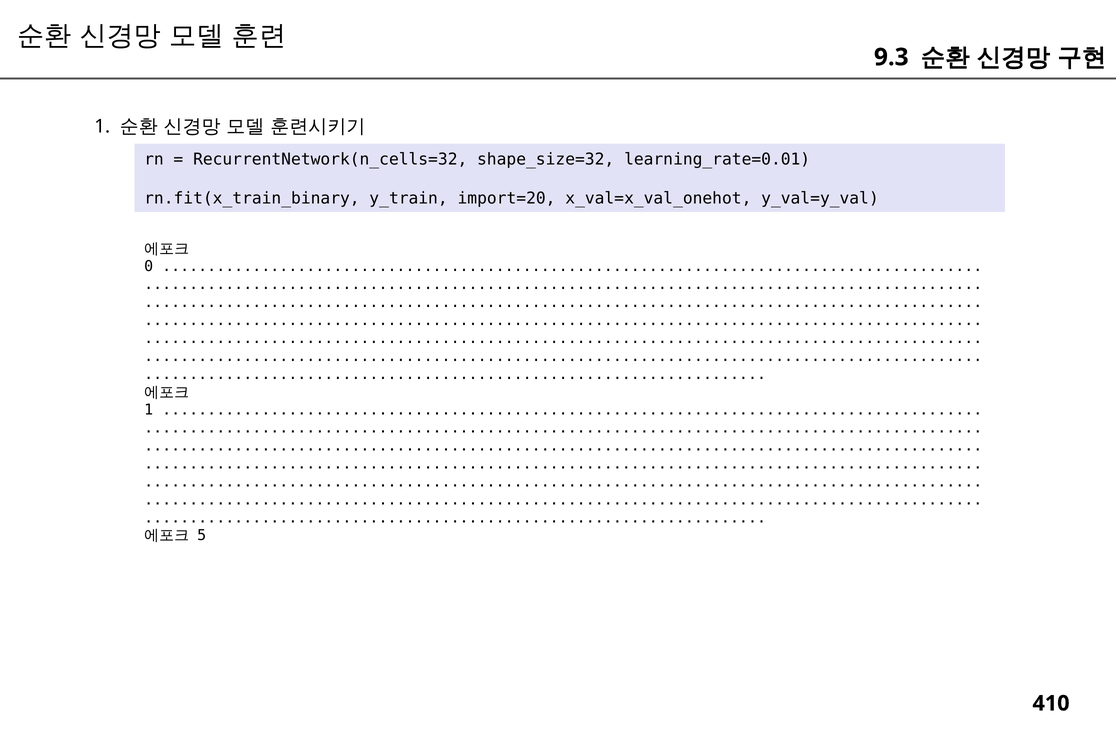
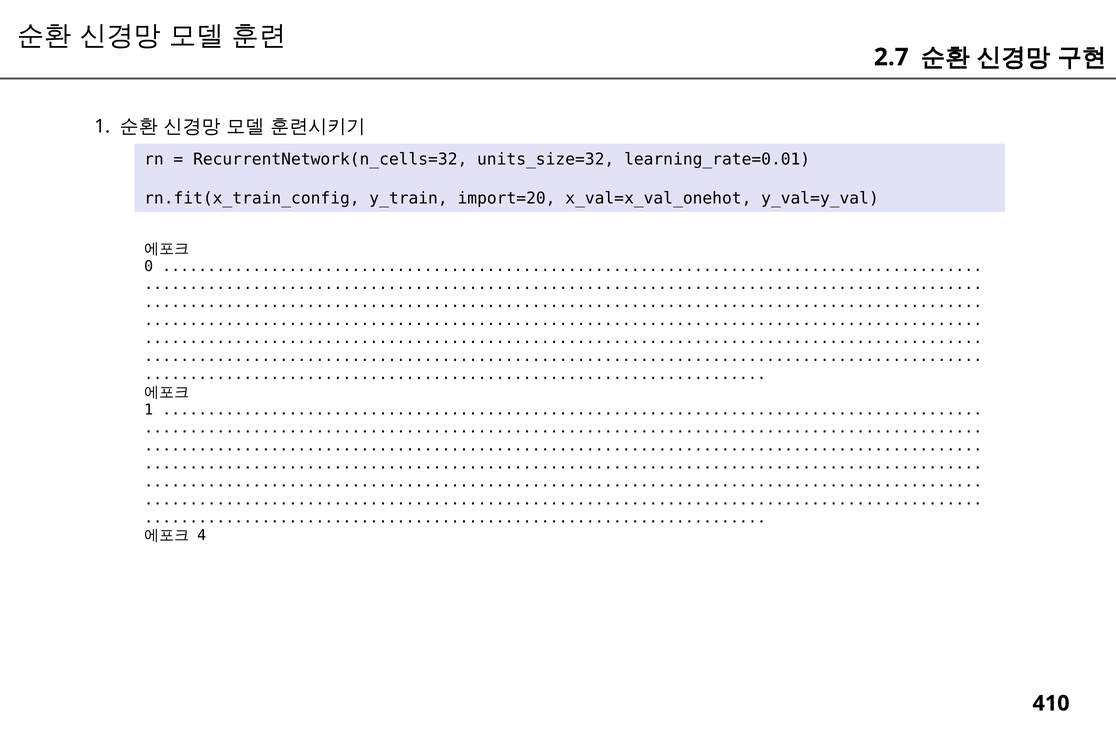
9.3: 9.3 -> 2.7
shape_size=32: shape_size=32 -> units_size=32
rn.fit(x_train_binary: rn.fit(x_train_binary -> rn.fit(x_train_config
5: 5 -> 4
